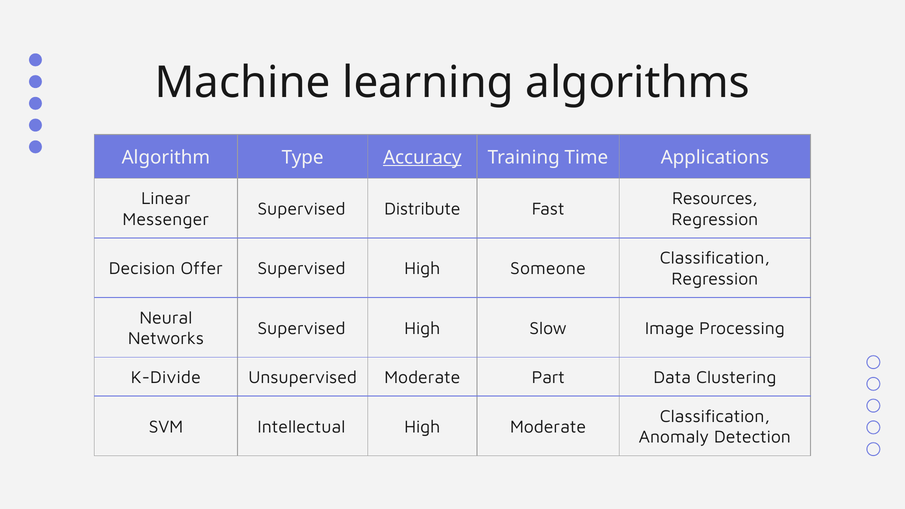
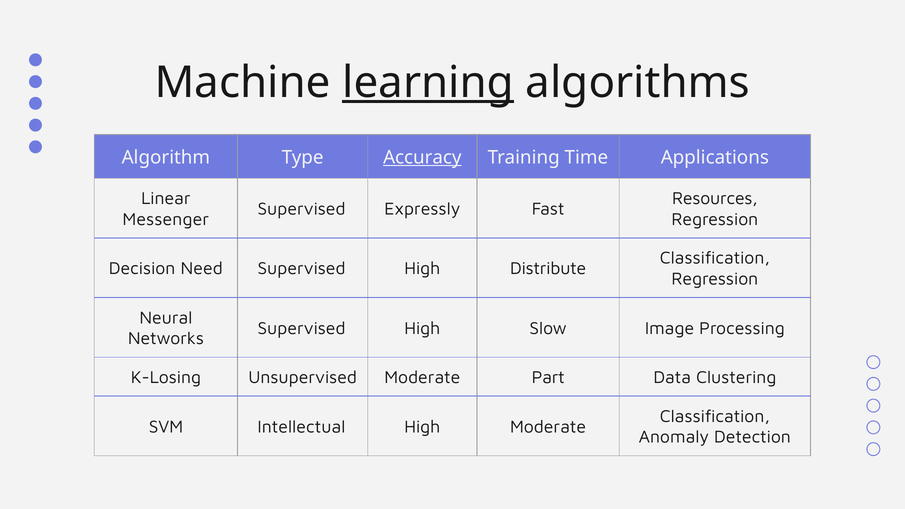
learning underline: none -> present
Distribute: Distribute -> Expressly
Offer: Offer -> Need
Someone: Someone -> Distribute
K-Divide: K-Divide -> K-Losing
